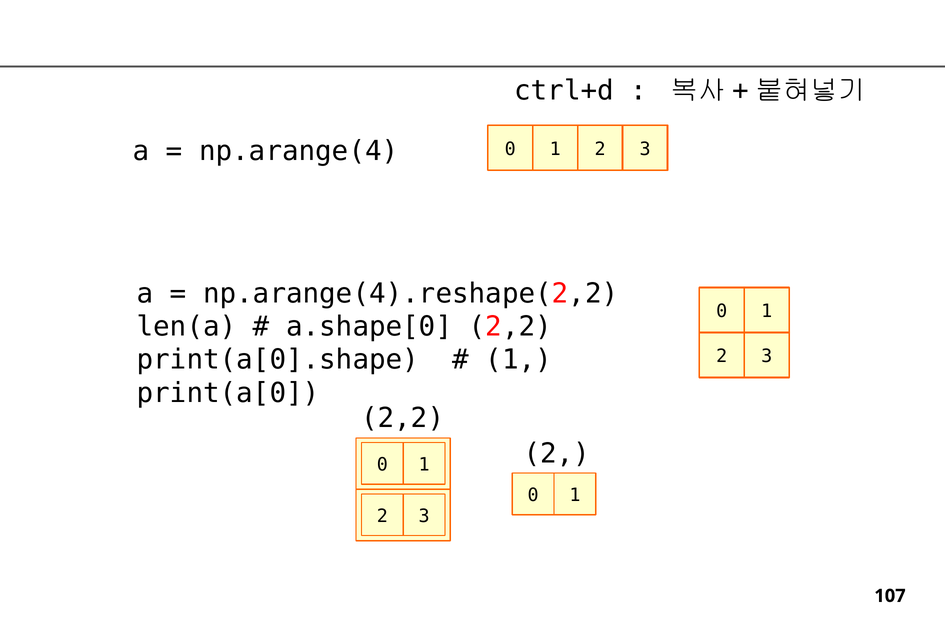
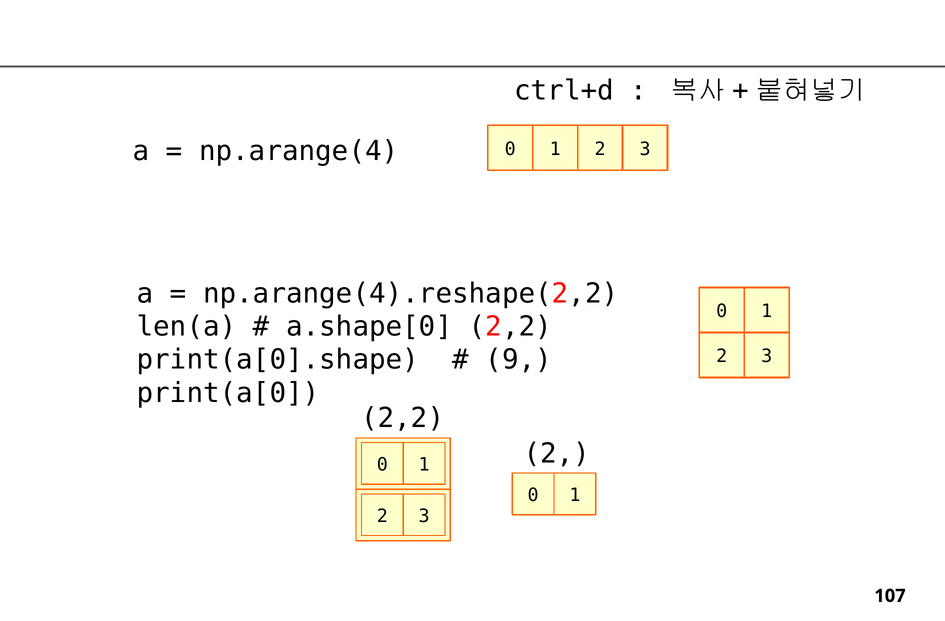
1 at (519, 360): 1 -> 9
